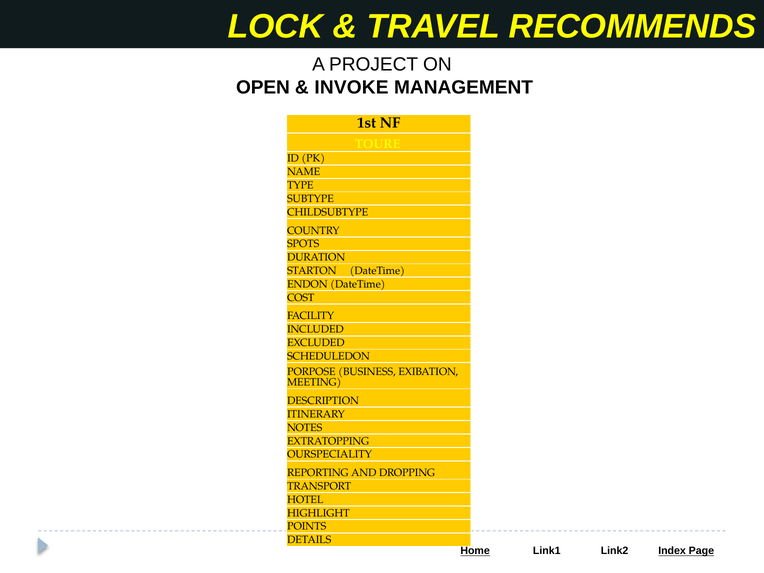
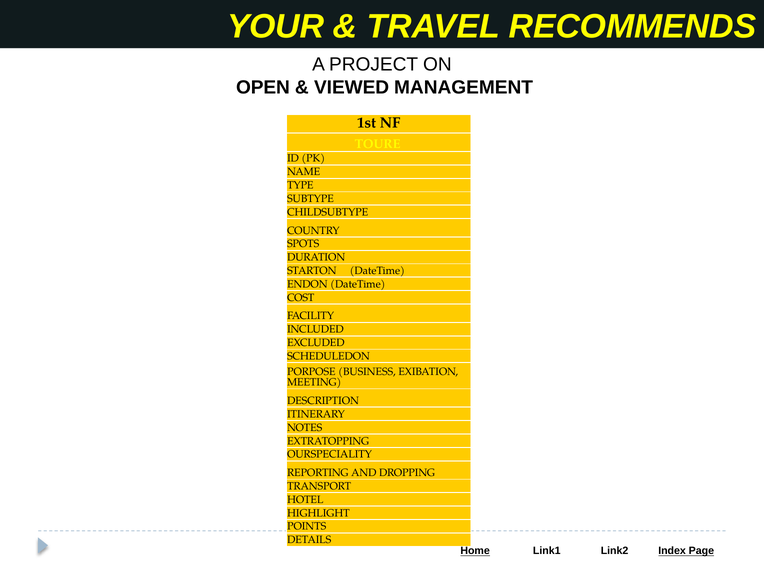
LOCK: LOCK -> YOUR
INVOKE: INVOKE -> VIEWED
